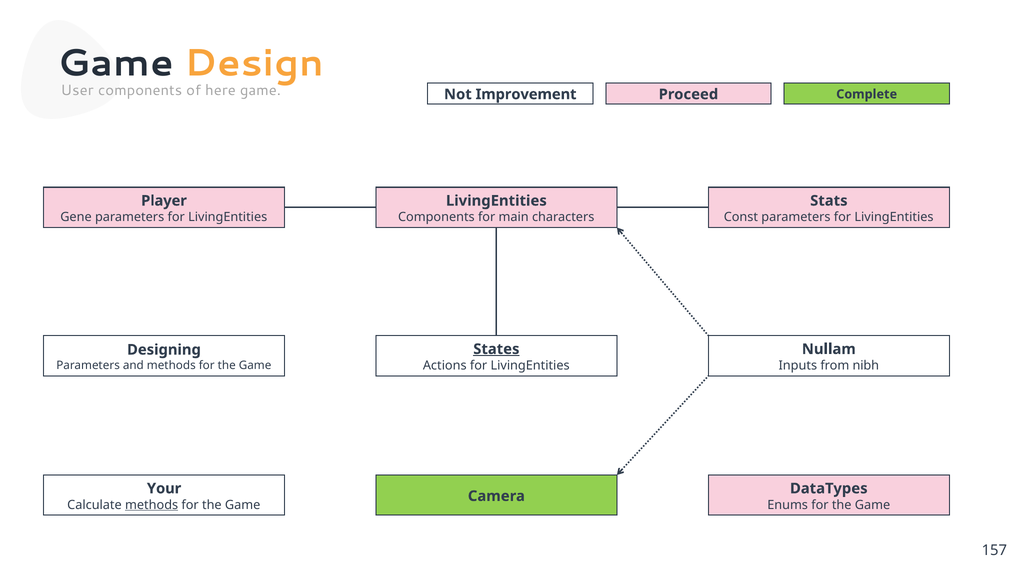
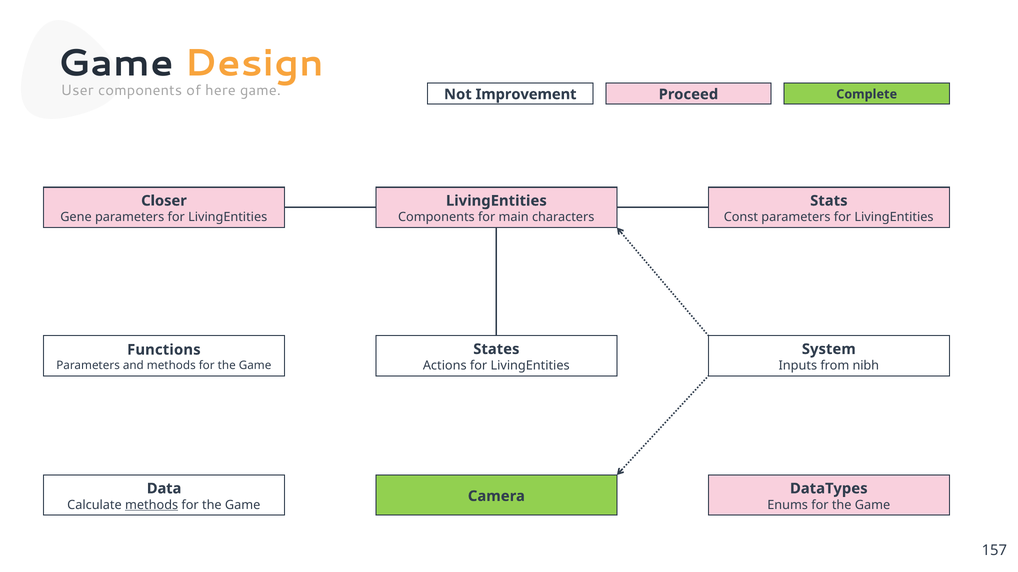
Player: Player -> Closer
States underline: present -> none
Nullam: Nullam -> System
Designing: Designing -> Functions
Your: Your -> Data
